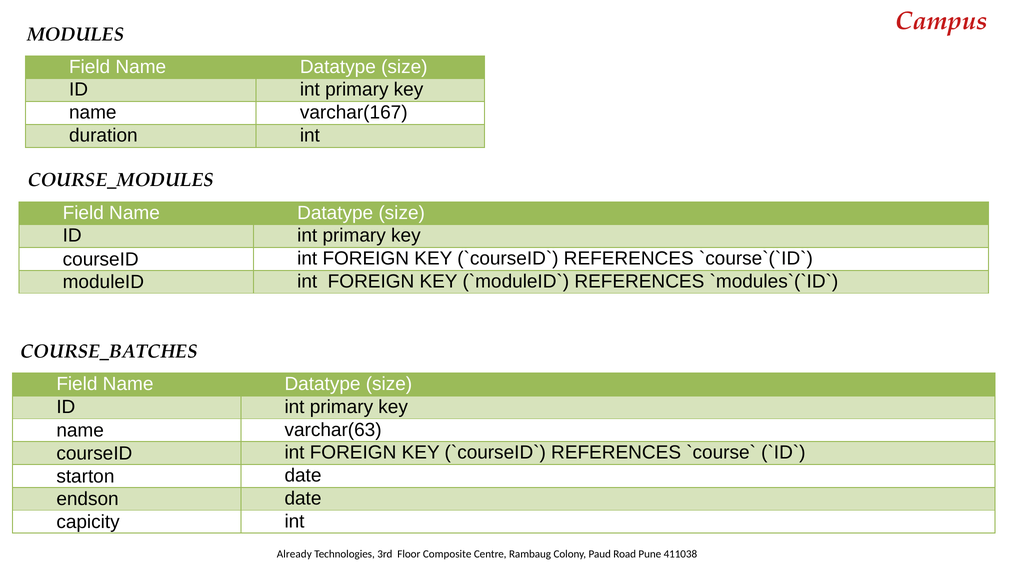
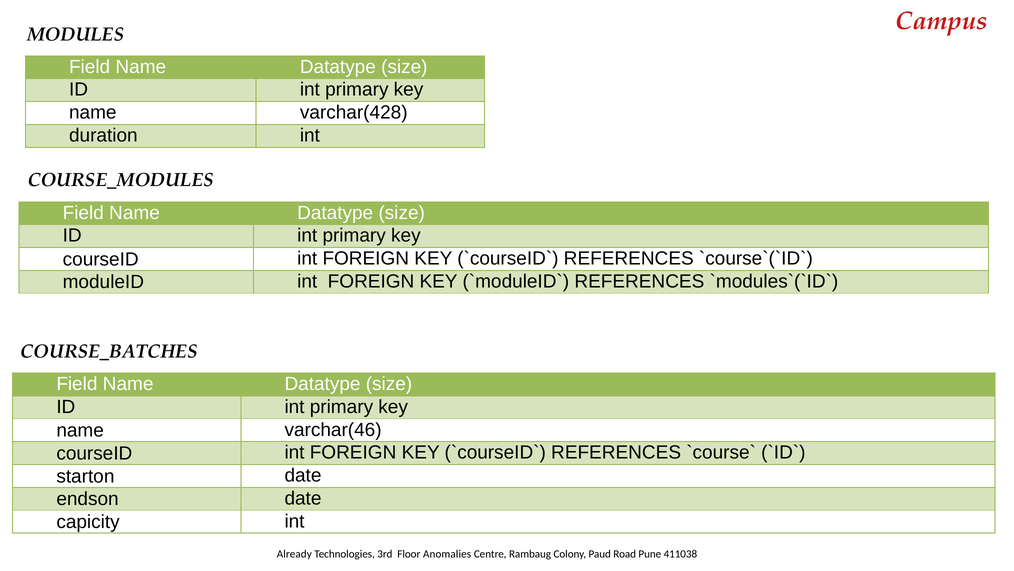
varchar(167: varchar(167 -> varchar(428
varchar(63: varchar(63 -> varchar(46
Composite: Composite -> Anomalies
